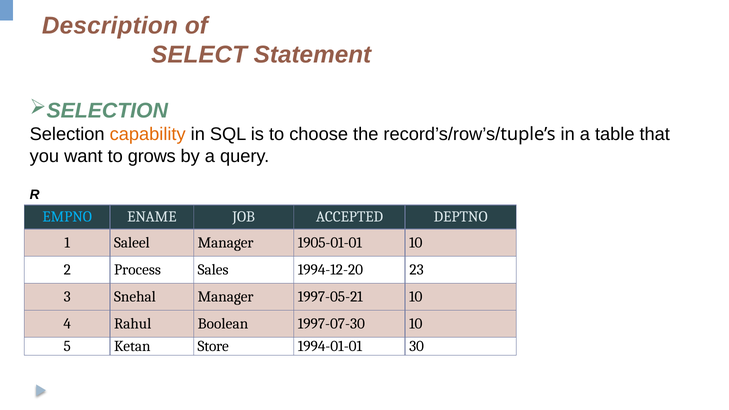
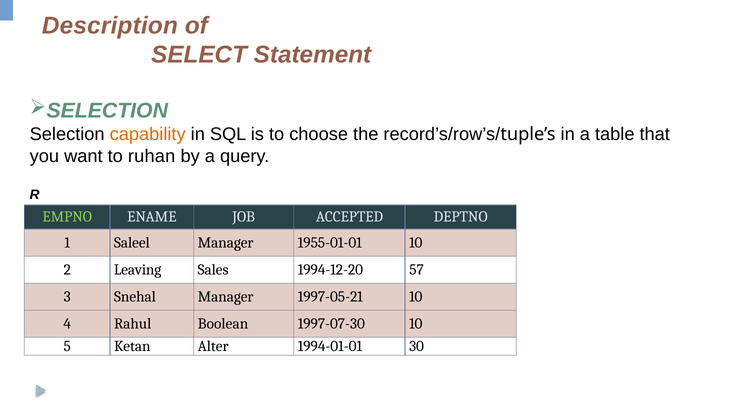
grows: grows -> ruhan
EMPNO colour: light blue -> light green
1905-01-01: 1905-01-01 -> 1955-01-01
Process: Process -> Leaving
23: 23 -> 57
Store: Store -> Alter
